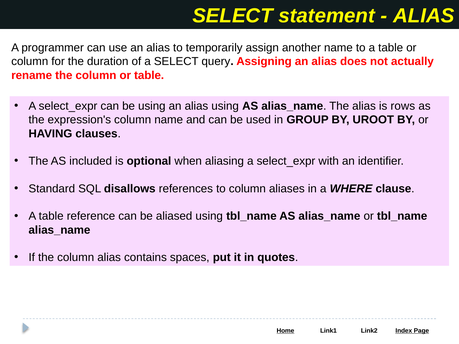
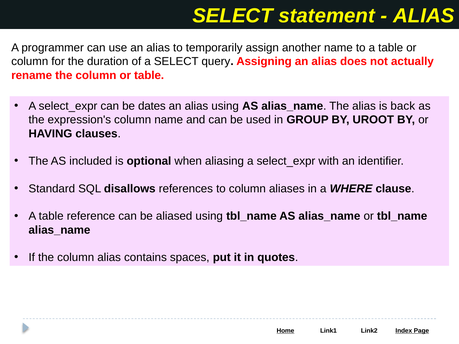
be using: using -> dates
rows: rows -> back
